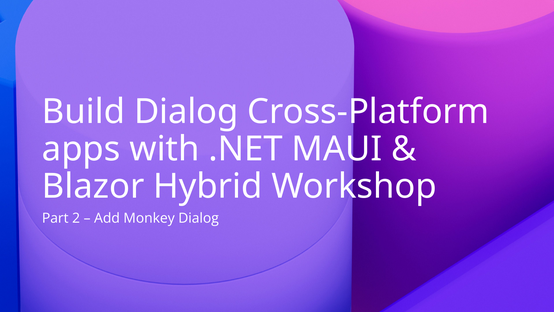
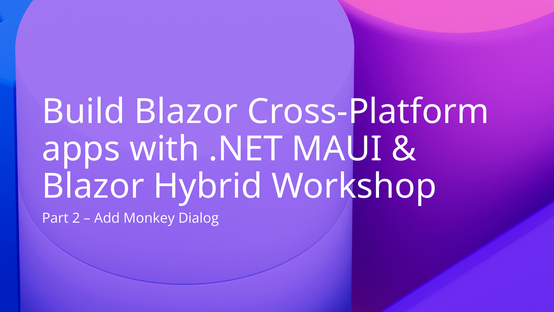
Build Dialog: Dialog -> Blazor
